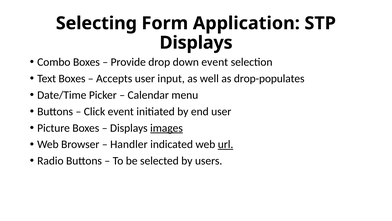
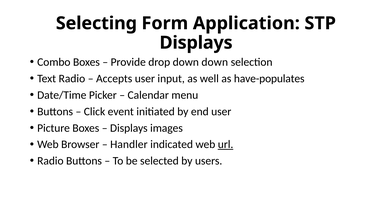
down event: event -> down
Text Boxes: Boxes -> Radio
drop-populates: drop-populates -> have-populates
images underline: present -> none
